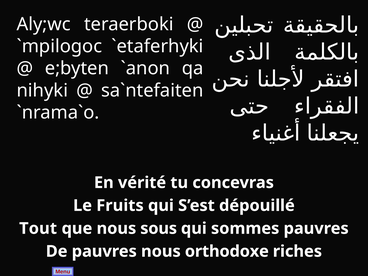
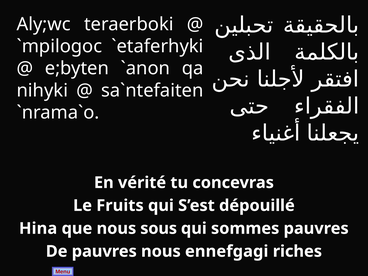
Tout: Tout -> Hina
orthodoxe: orthodoxe -> ennefgagi
